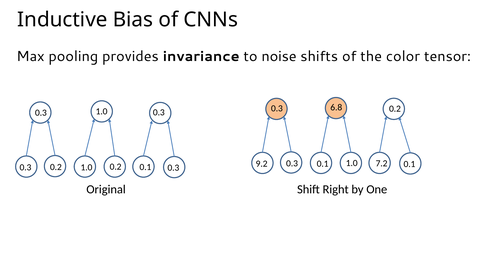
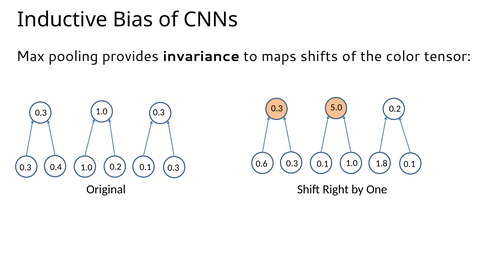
noise: noise -> maps
6.8: 6.8 -> 5.0
0.3 0.2: 0.2 -> 0.4
9.2: 9.2 -> 0.6
7.2: 7.2 -> 1.8
